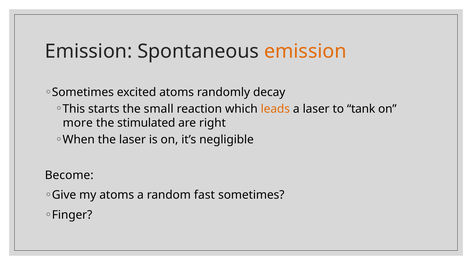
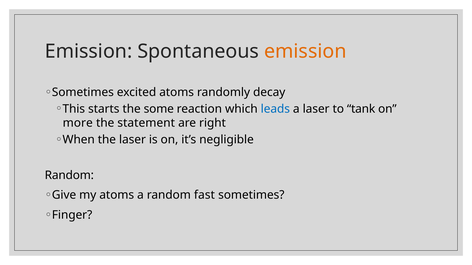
small: small -> some
leads colour: orange -> blue
stimulated: stimulated -> statement
Become at (69, 175): Become -> Random
